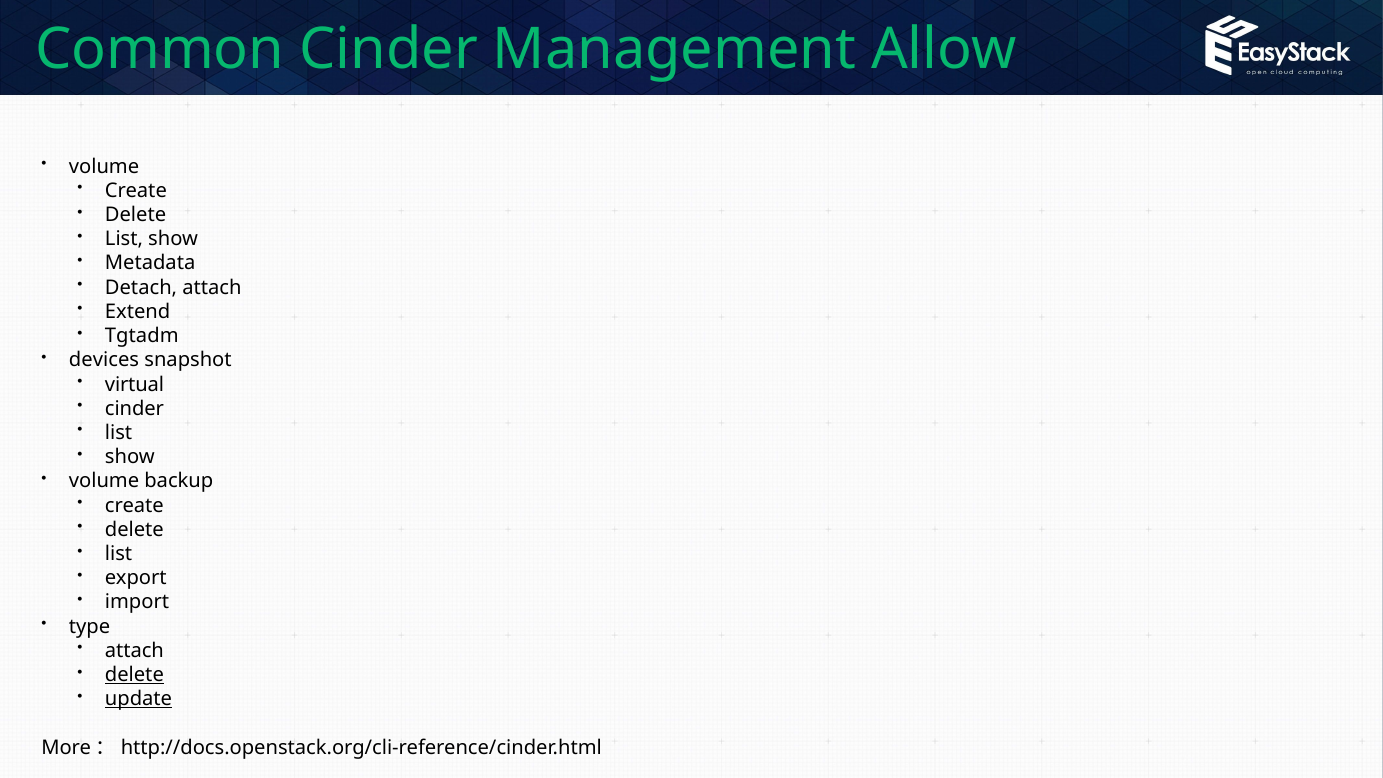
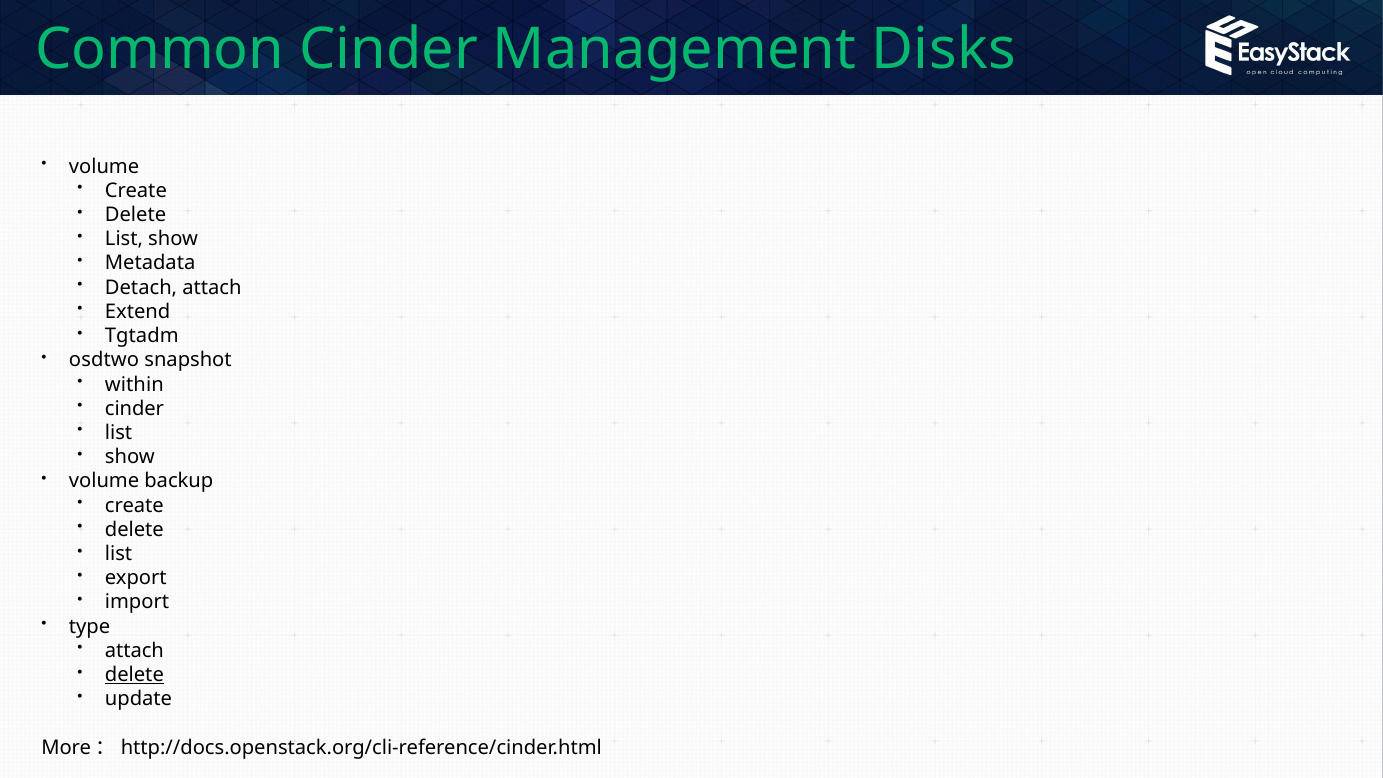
Allow: Allow -> Disks
devices: devices -> osdtwo
virtual: virtual -> within
update underline: present -> none
